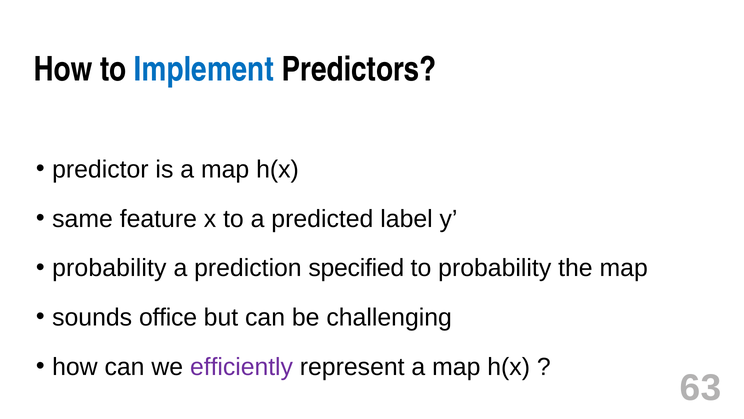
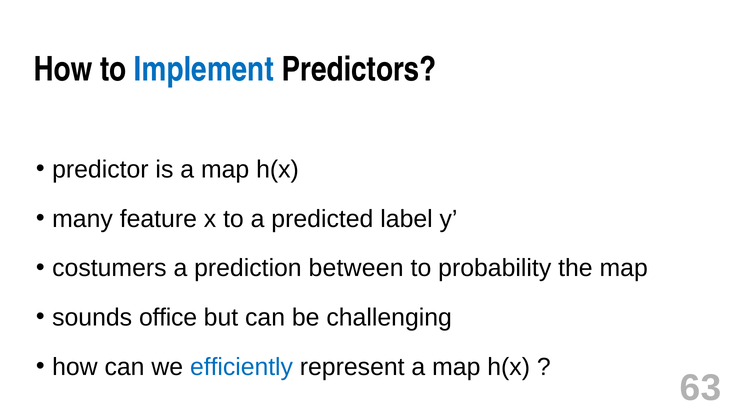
same: same -> many
probability at (109, 268): probability -> costumers
specified: specified -> between
efficiently colour: purple -> blue
